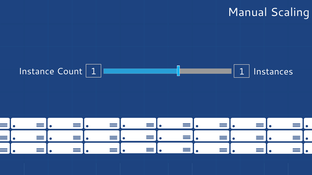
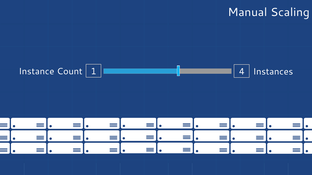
1 1: 1 -> 4
